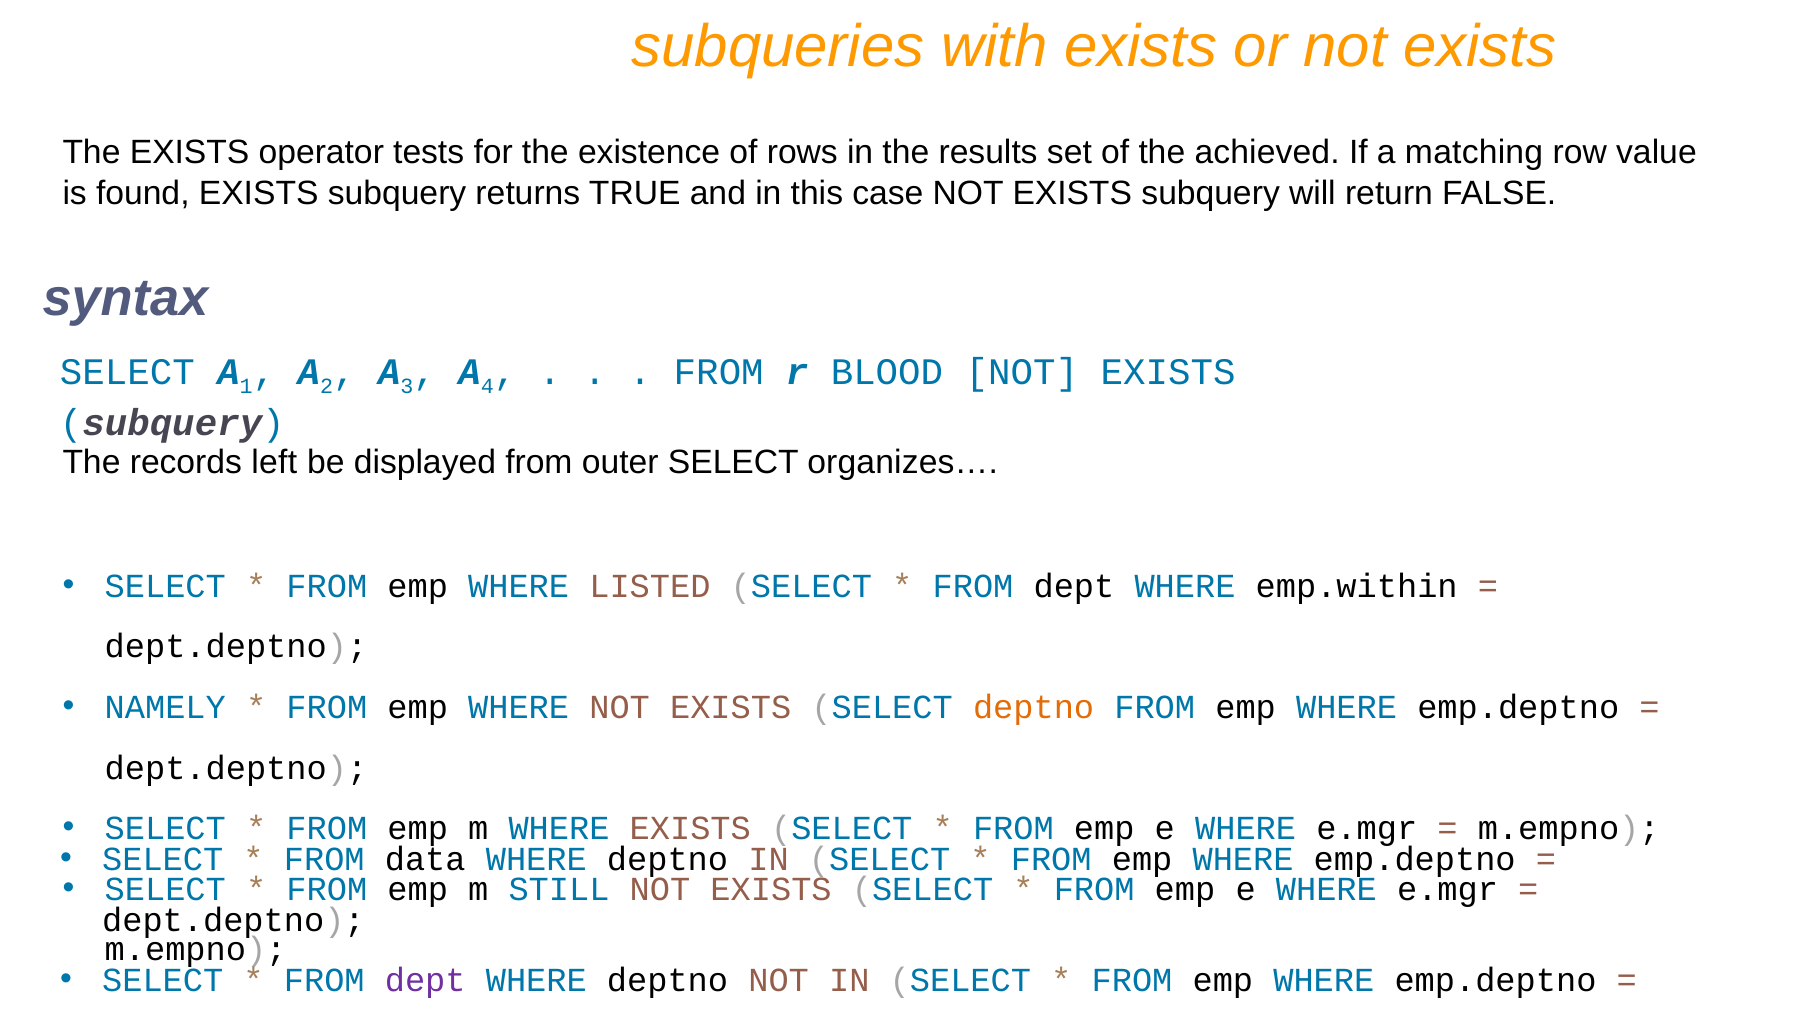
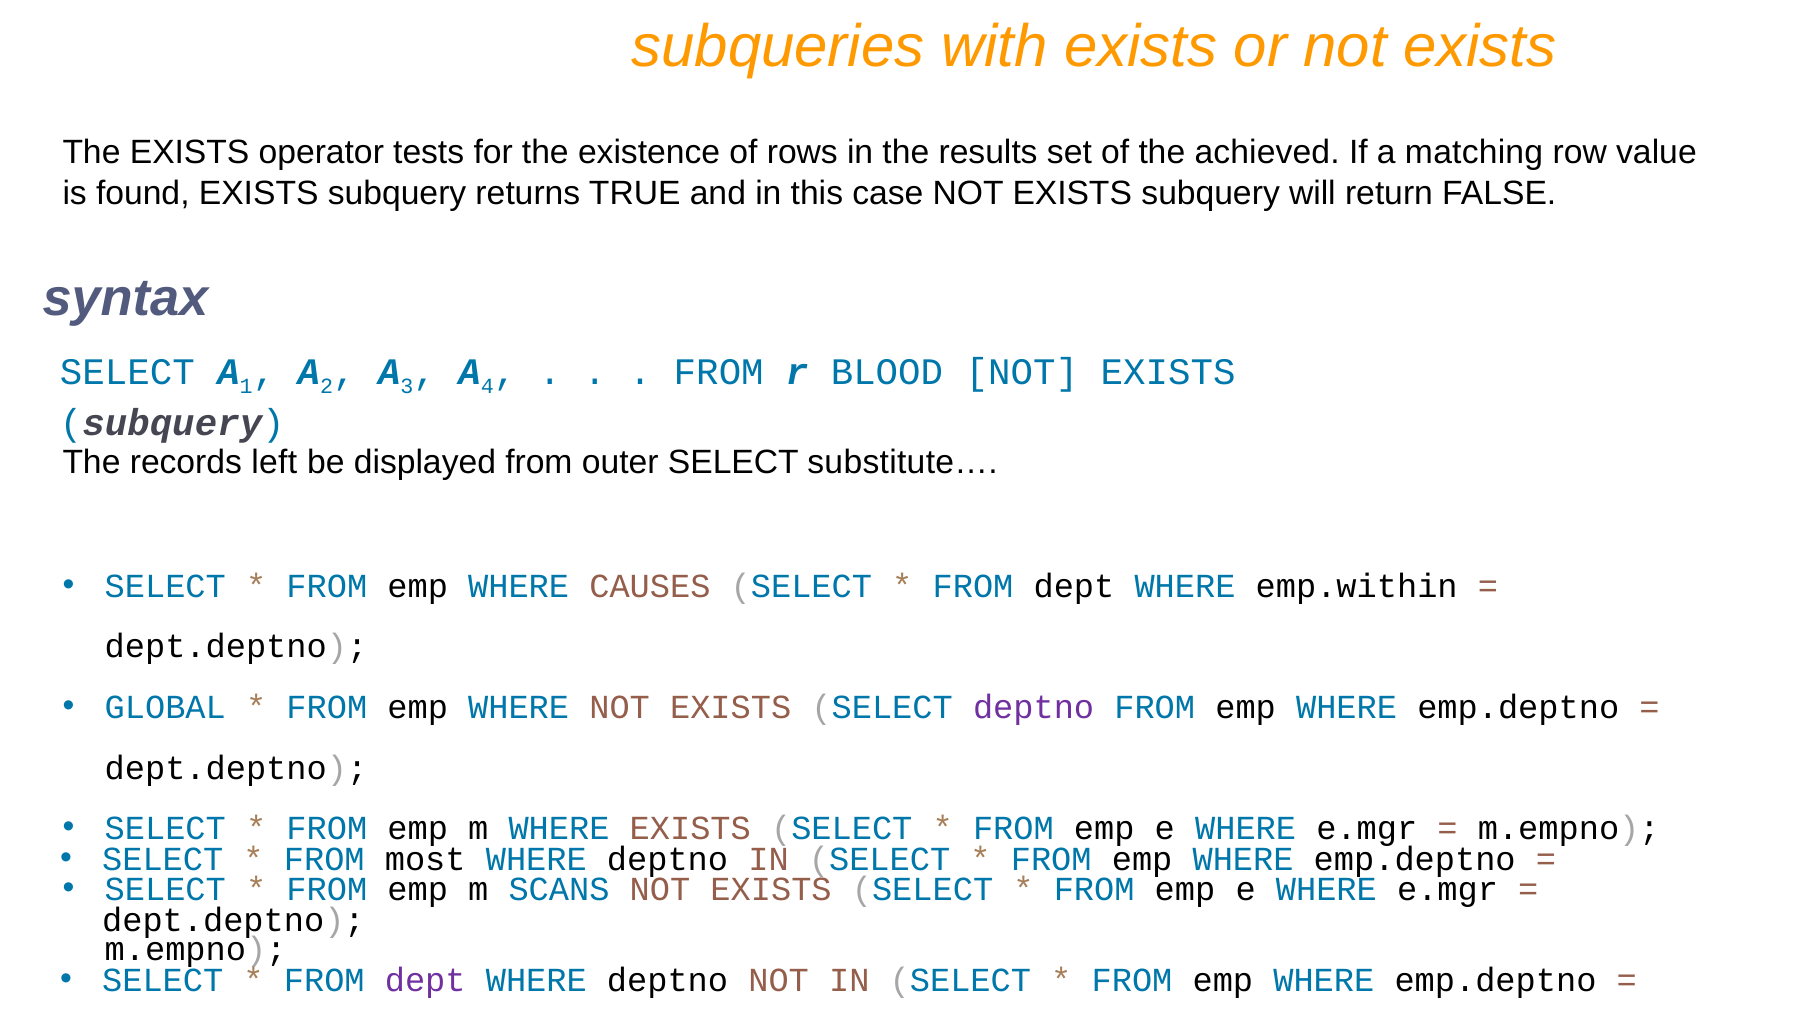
organizes…: organizes… -> substitute…
LISTED: LISTED -> CAUSES
NAMELY: NAMELY -> GLOBAL
deptno at (1034, 707) colour: orange -> purple
data: data -> most
STILL: STILL -> SCANS
